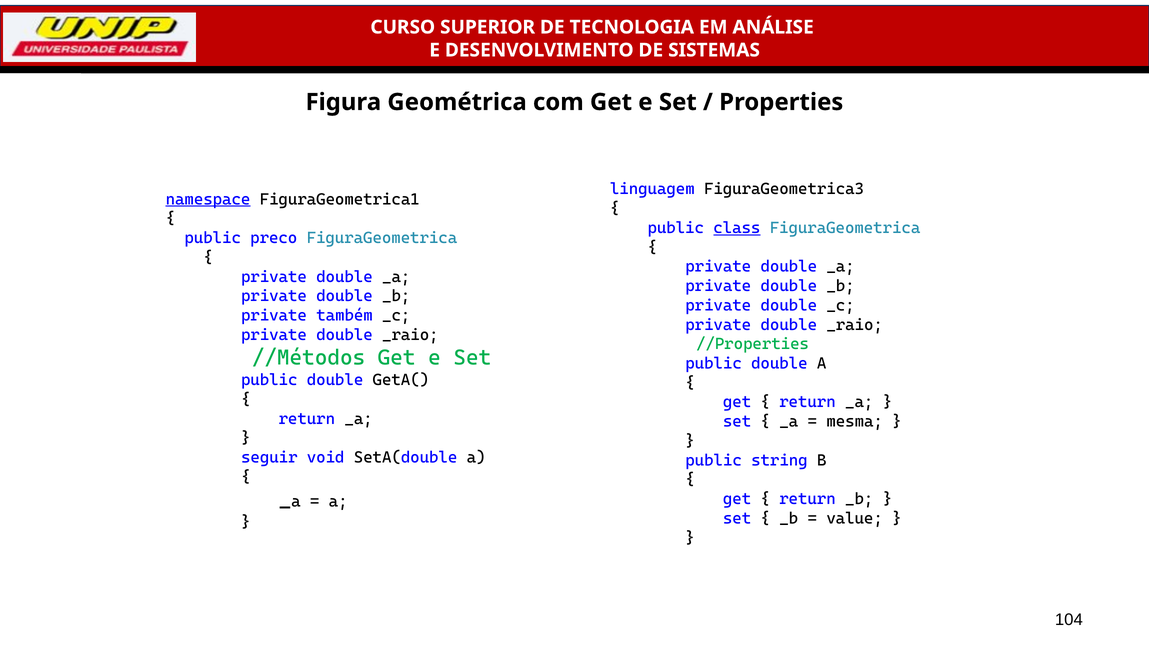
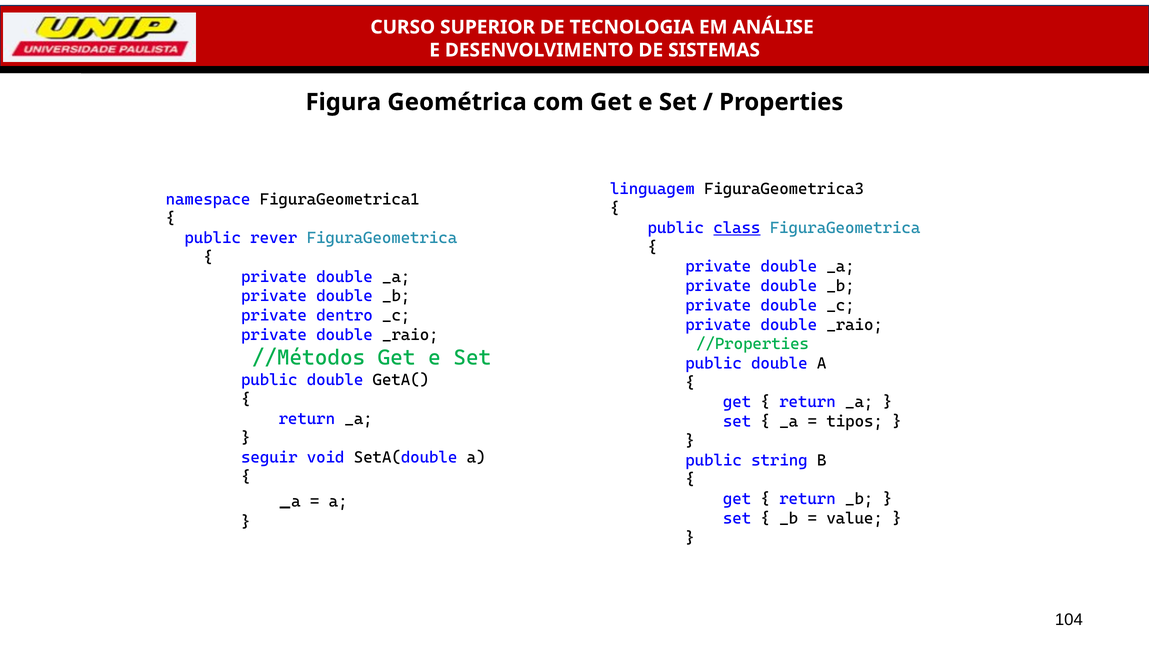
namespace underline: present -> none
preco: preco -> rever
também: também -> dentro
mesma: mesma -> tipos
